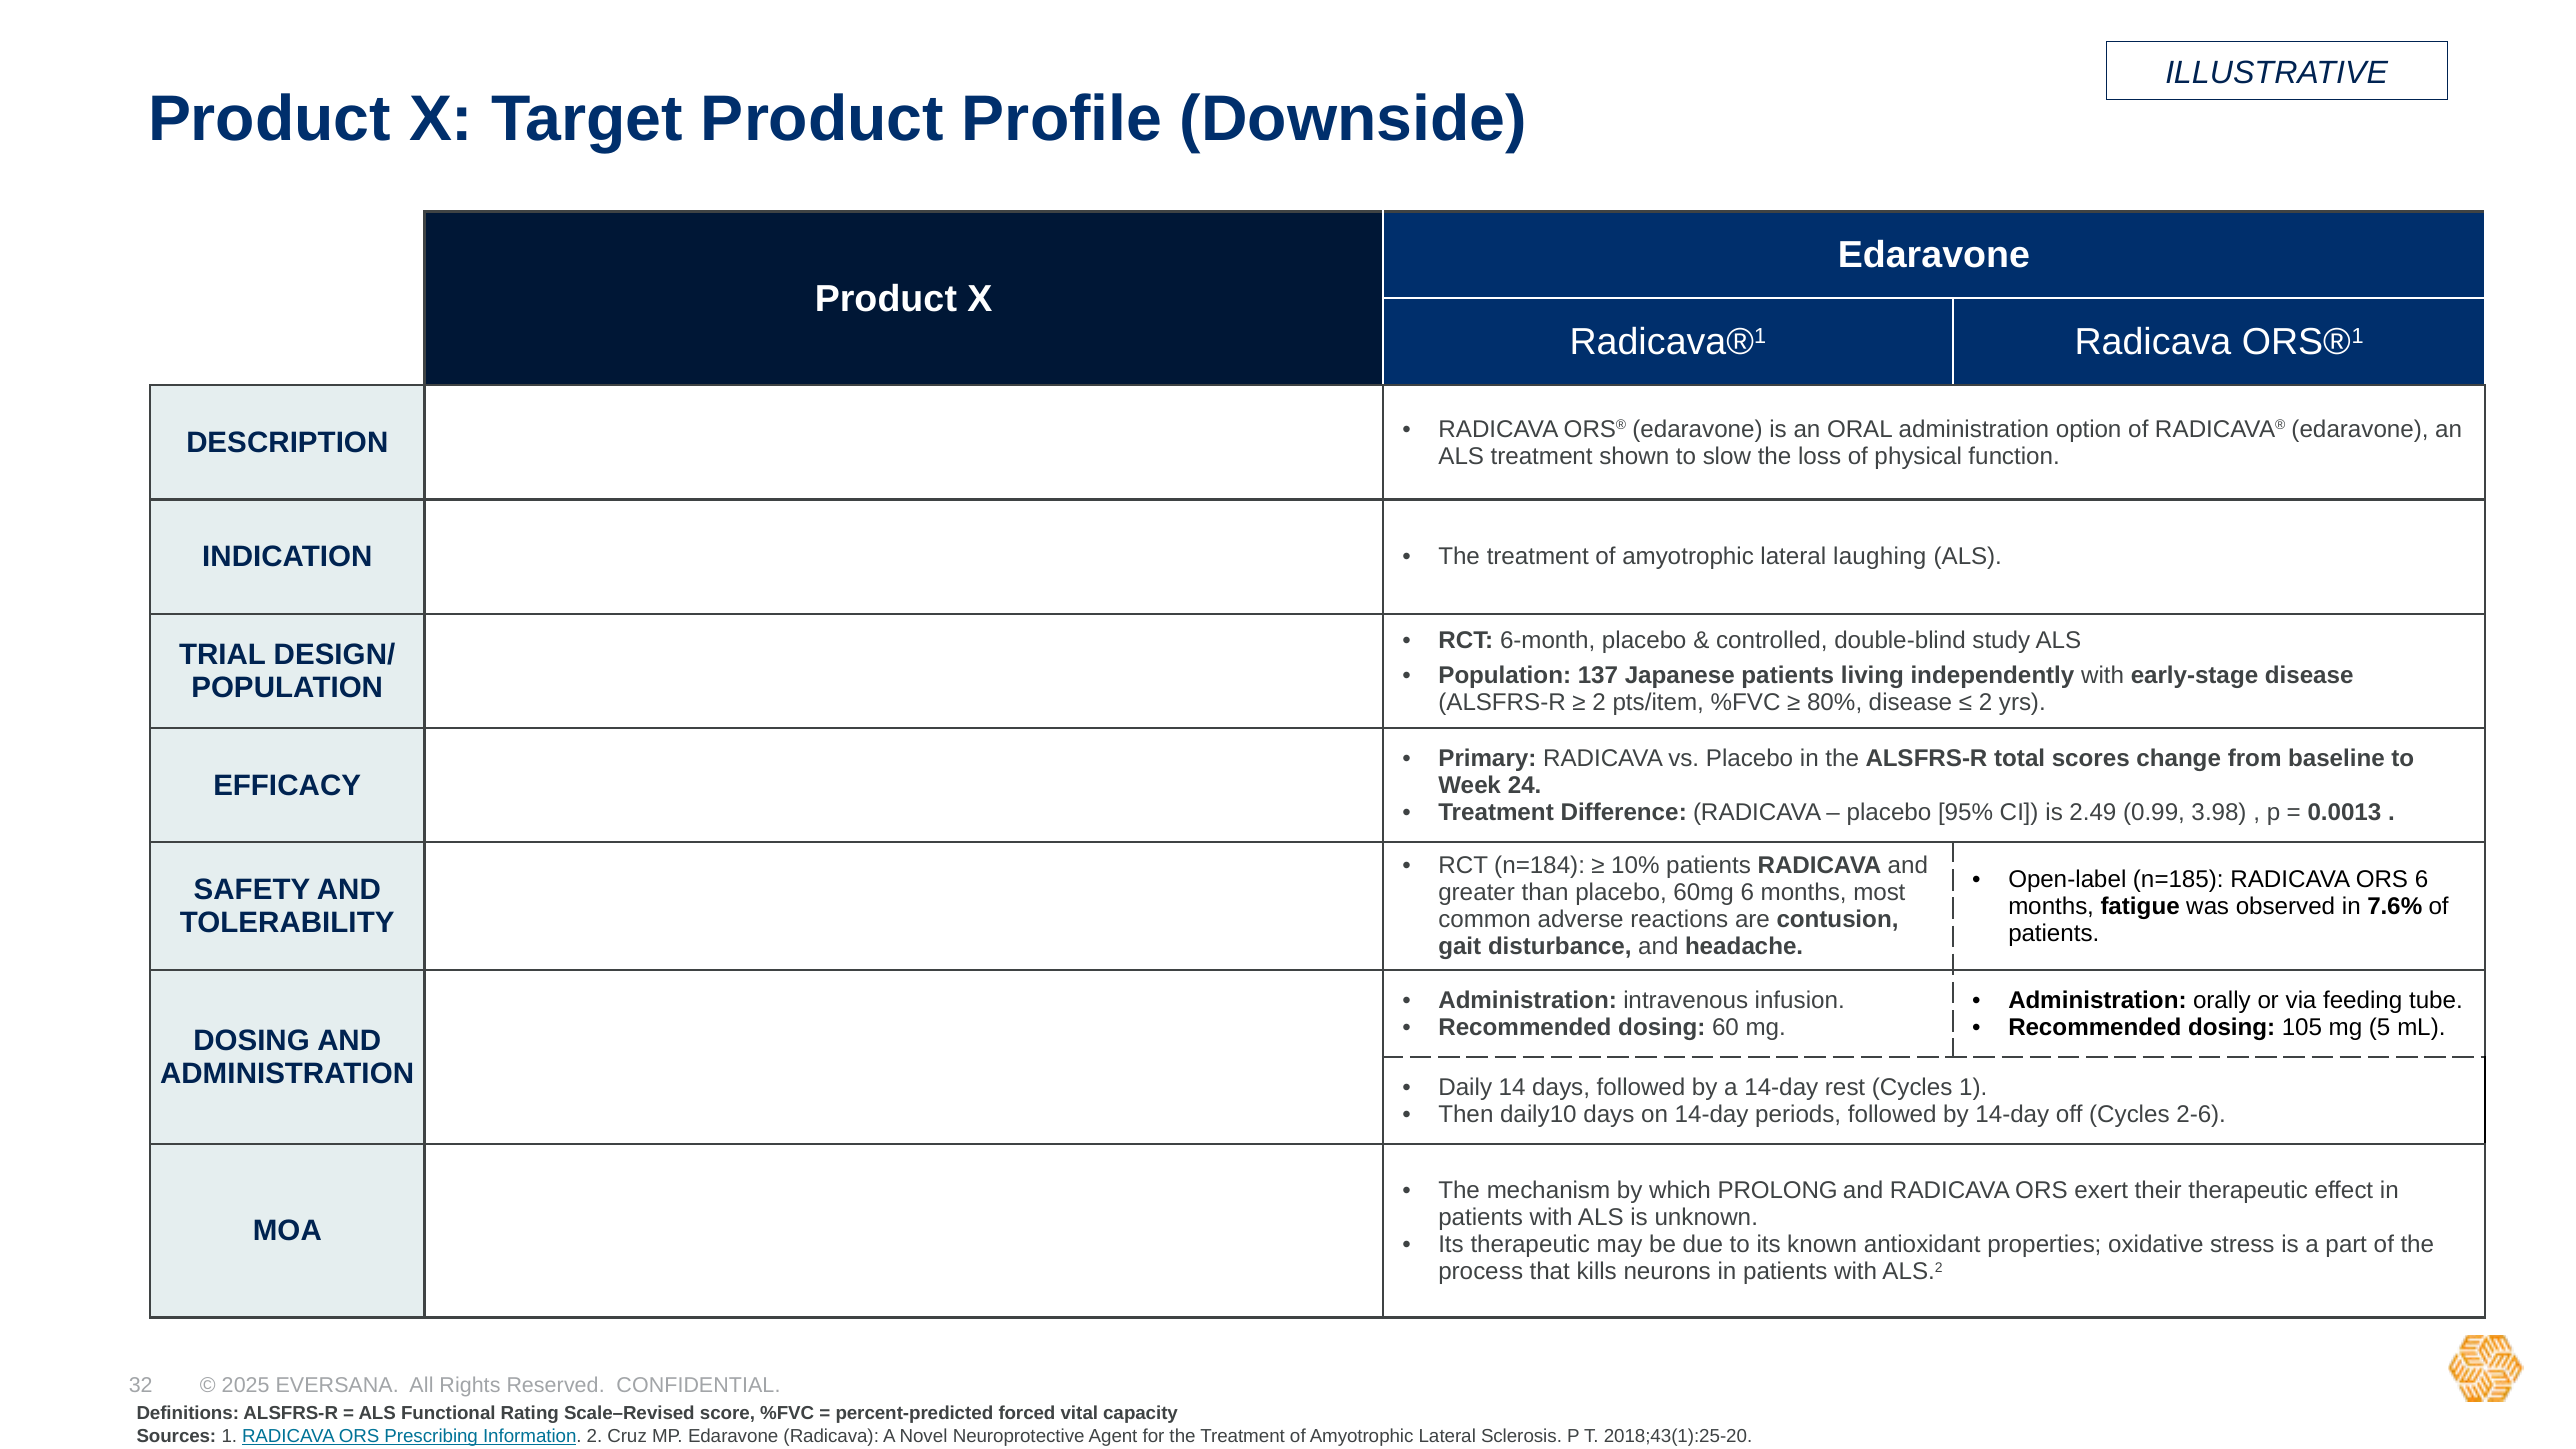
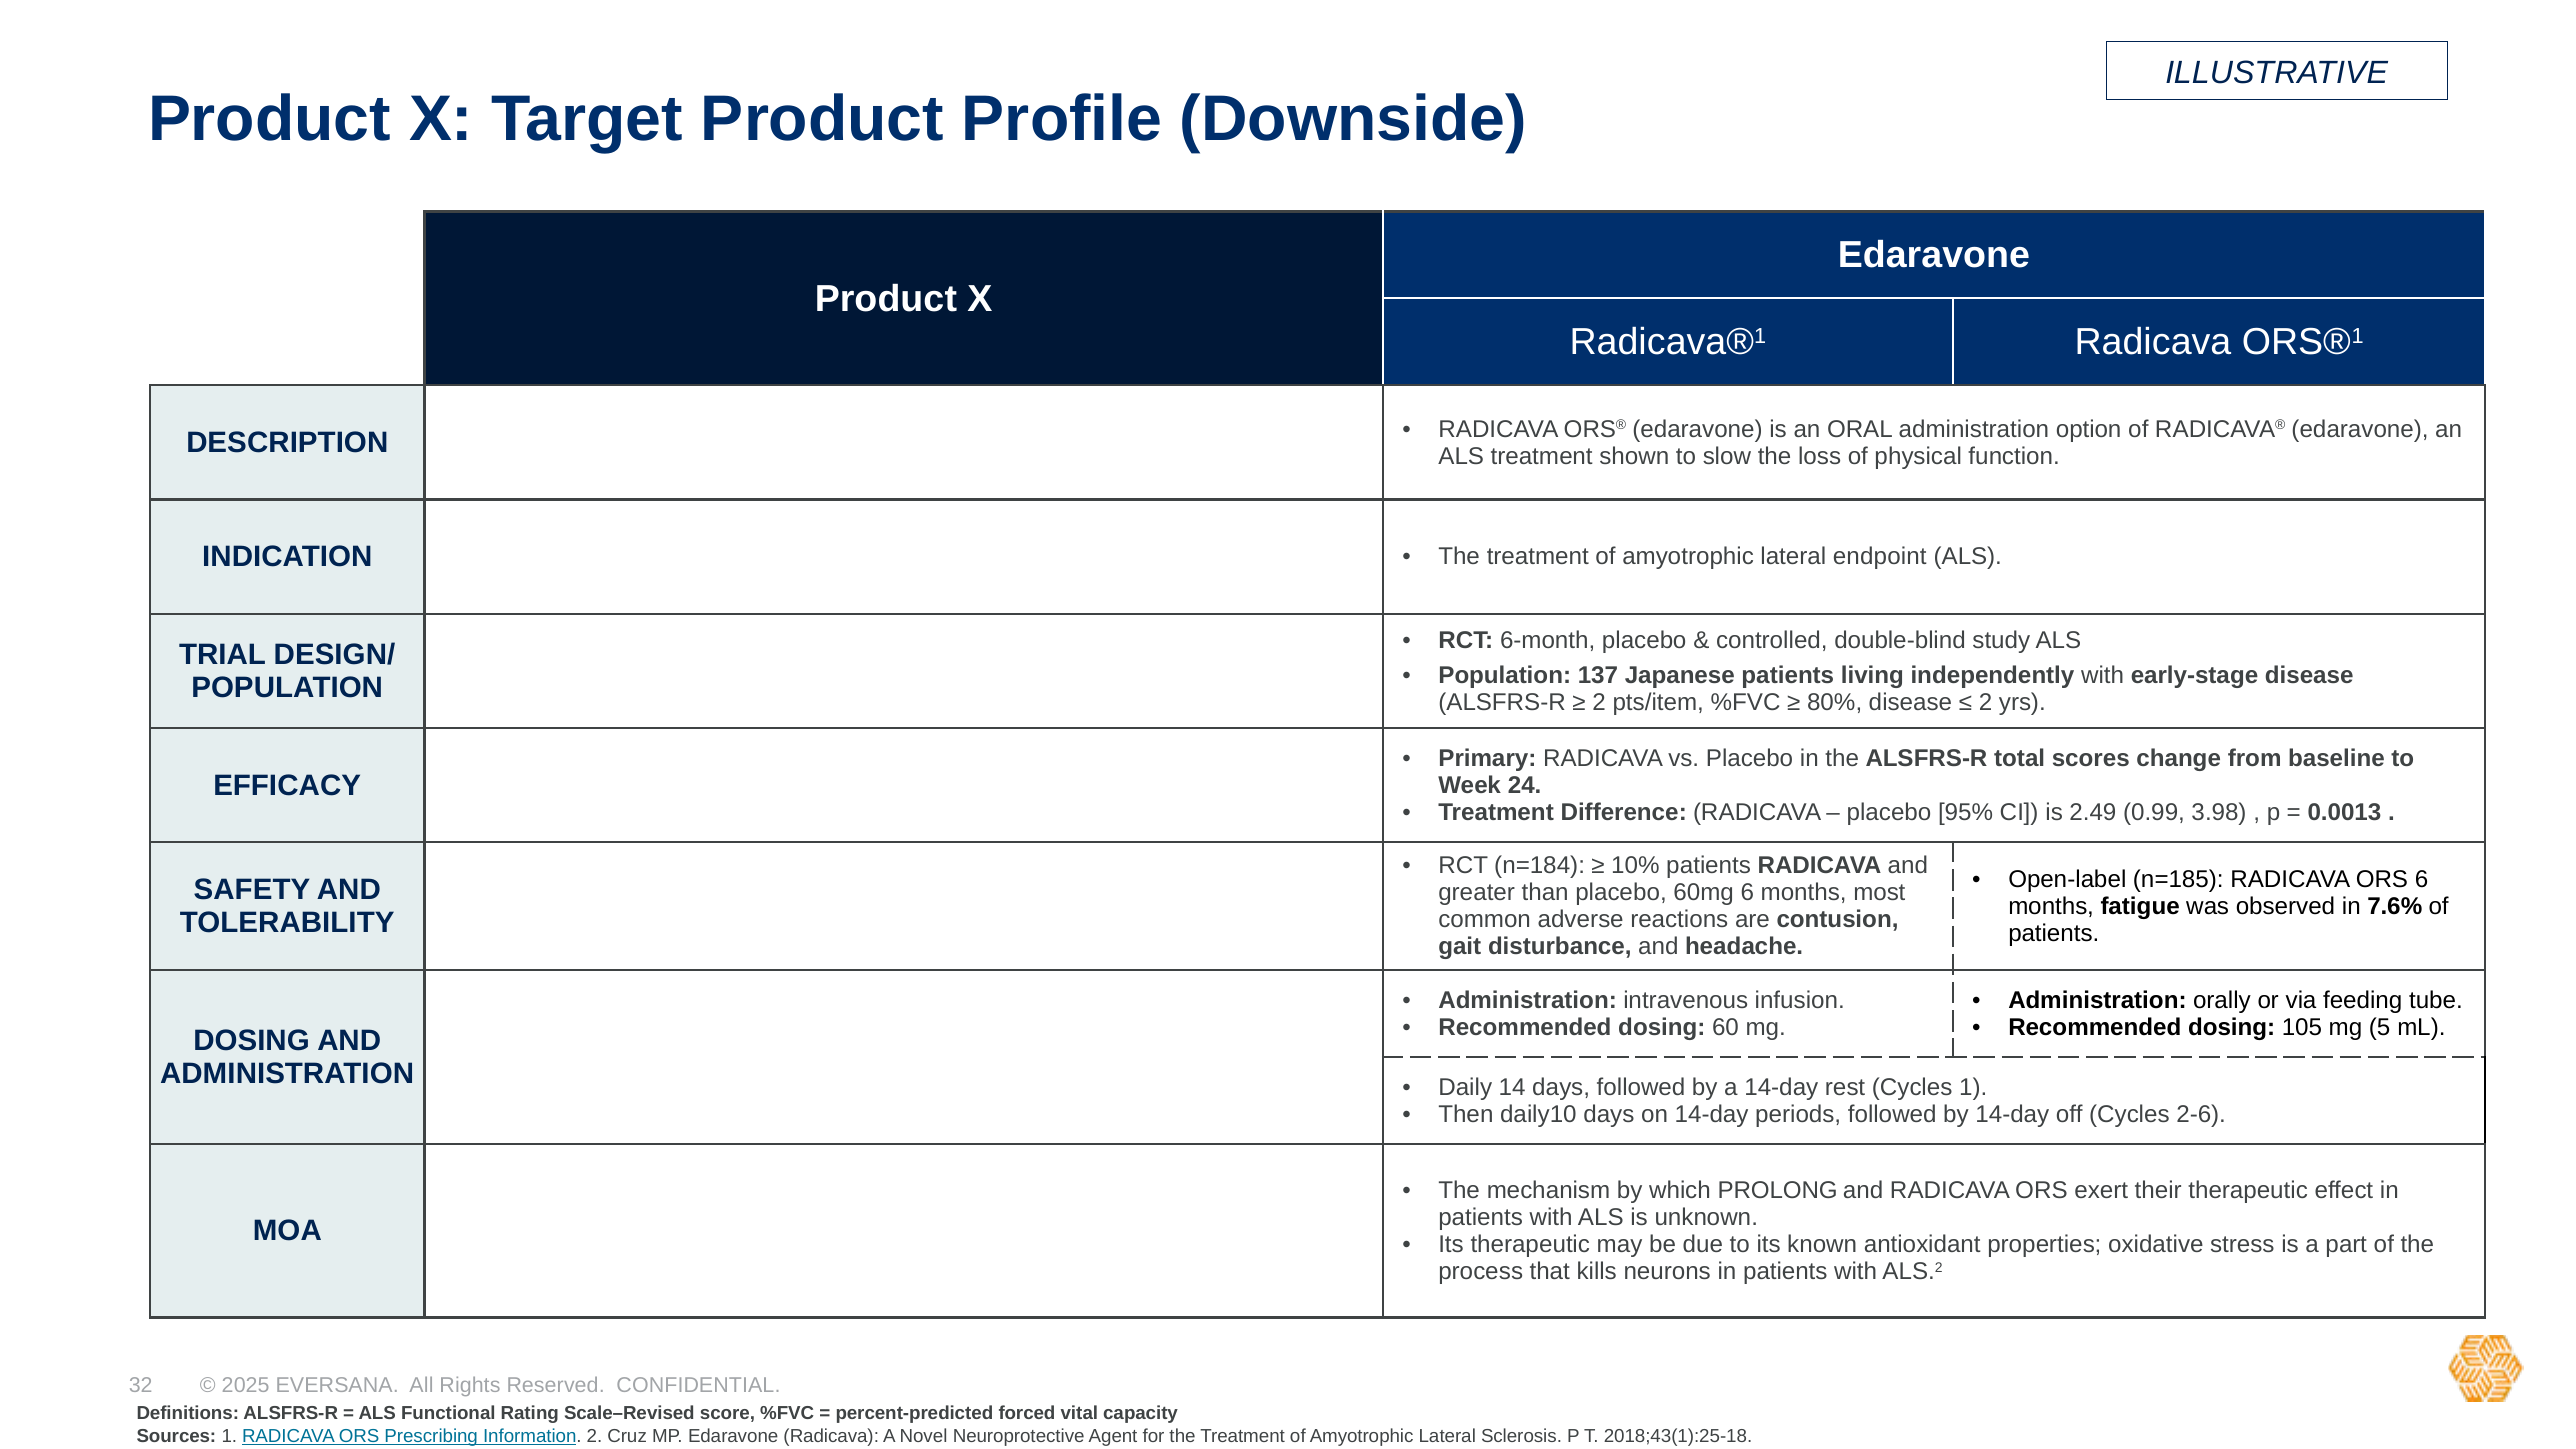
laughing: laughing -> endpoint
2018;43(1):25-20: 2018;43(1):25-20 -> 2018;43(1):25-18
